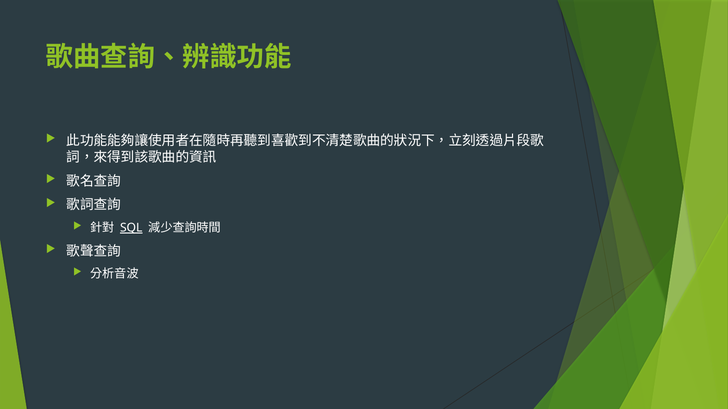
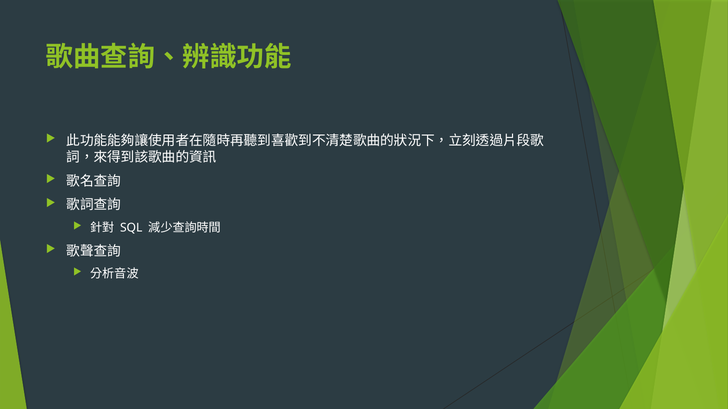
SQL underline: present -> none
